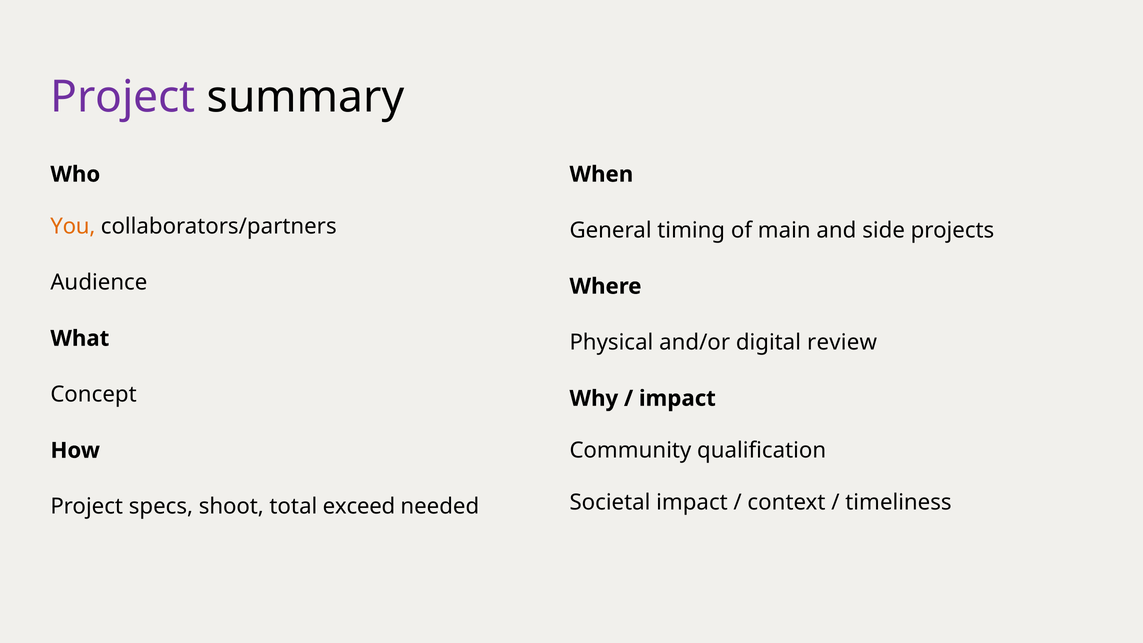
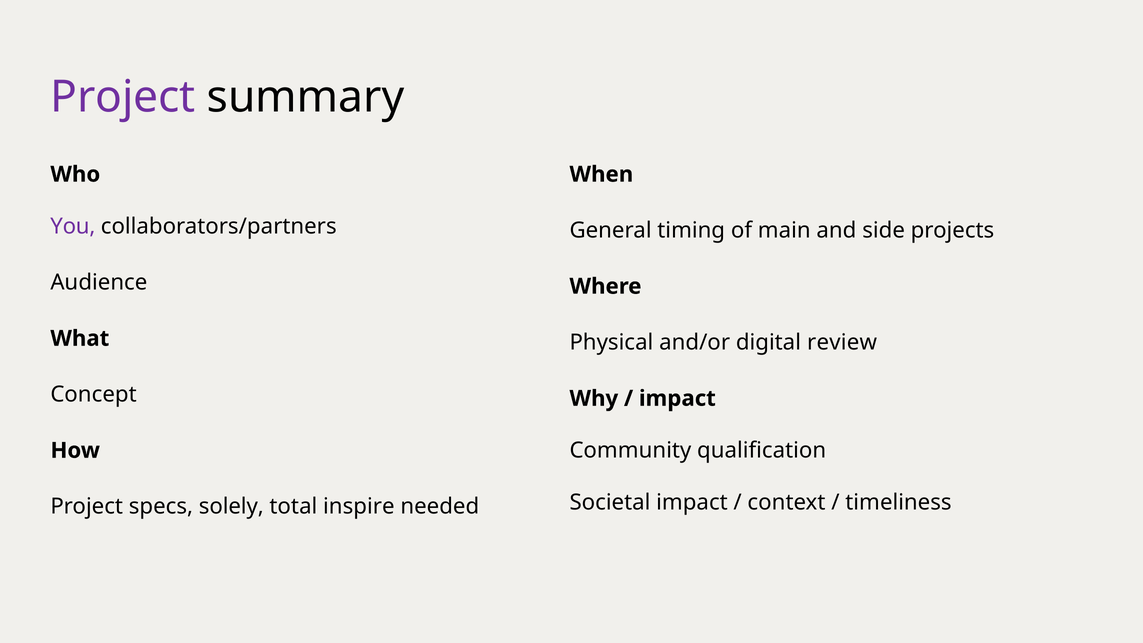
You colour: orange -> purple
shoot: shoot -> solely
exceed: exceed -> inspire
